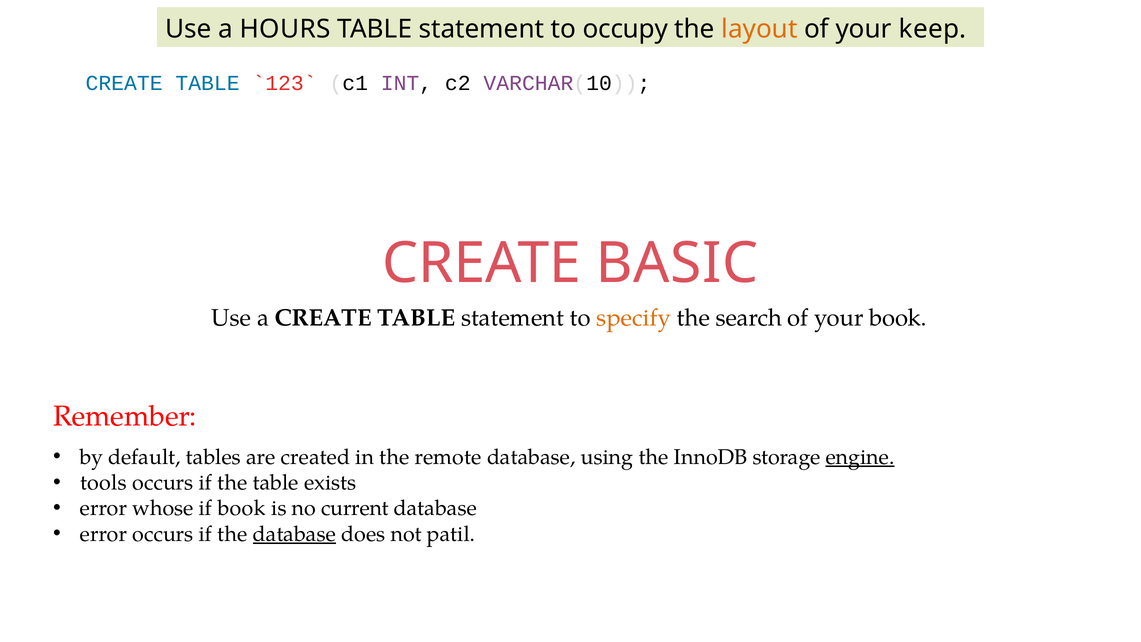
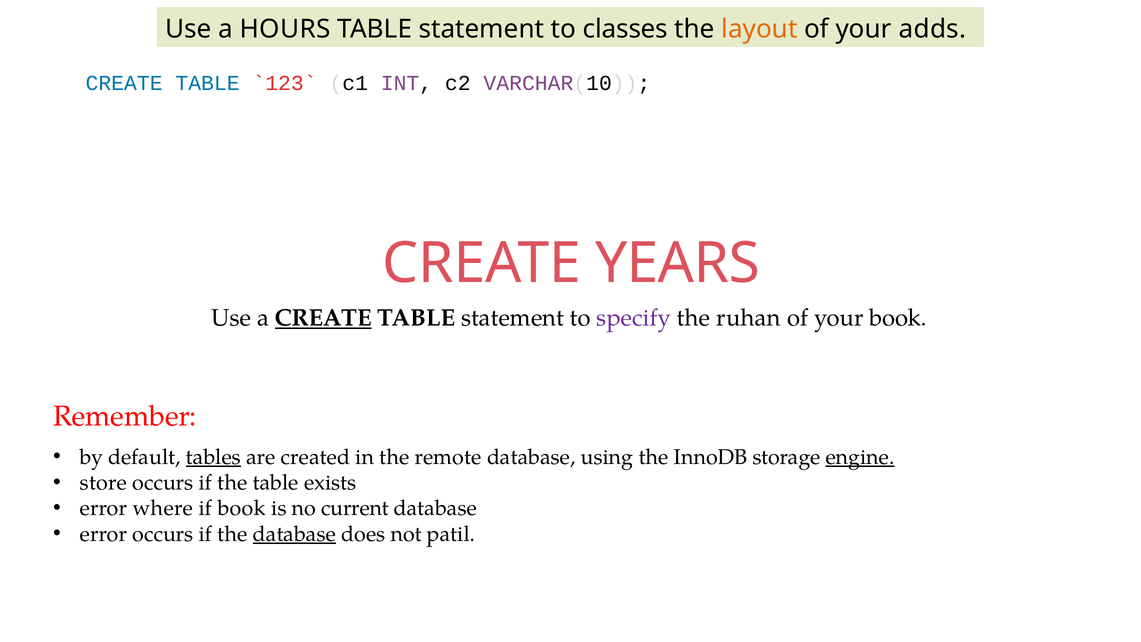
occupy: occupy -> classes
keep: keep -> adds
BASIC: BASIC -> YEARS
CREATE at (323, 318) underline: none -> present
specify colour: orange -> purple
search: search -> ruhan
tables underline: none -> present
tools: tools -> store
whose: whose -> where
